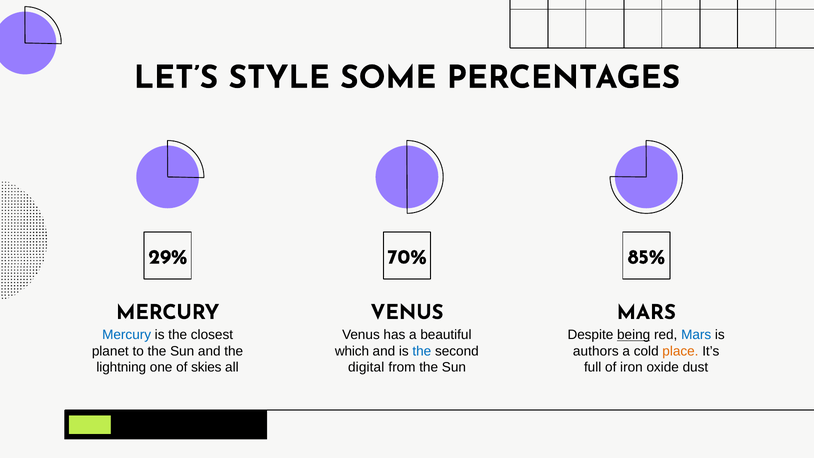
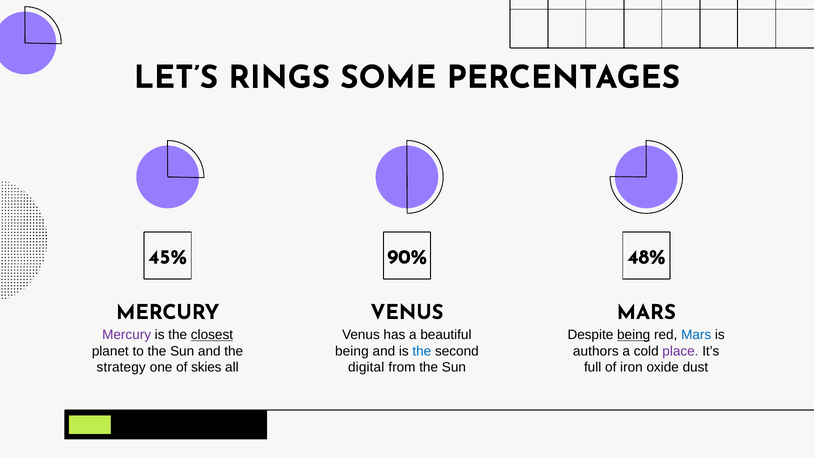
STYLE: STYLE -> RINGS
29%: 29% -> 45%
70%: 70% -> 90%
85%: 85% -> 48%
Mercury at (127, 335) colour: blue -> purple
closest underline: none -> present
which at (352, 351): which -> being
place colour: orange -> purple
lightning: lightning -> strategy
